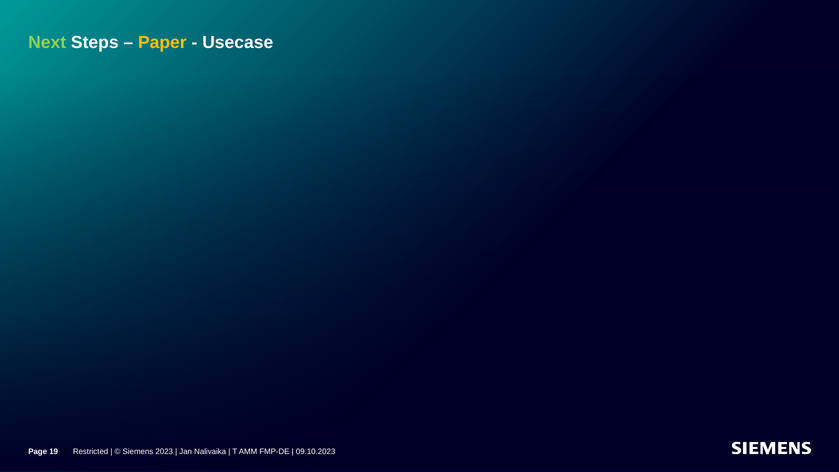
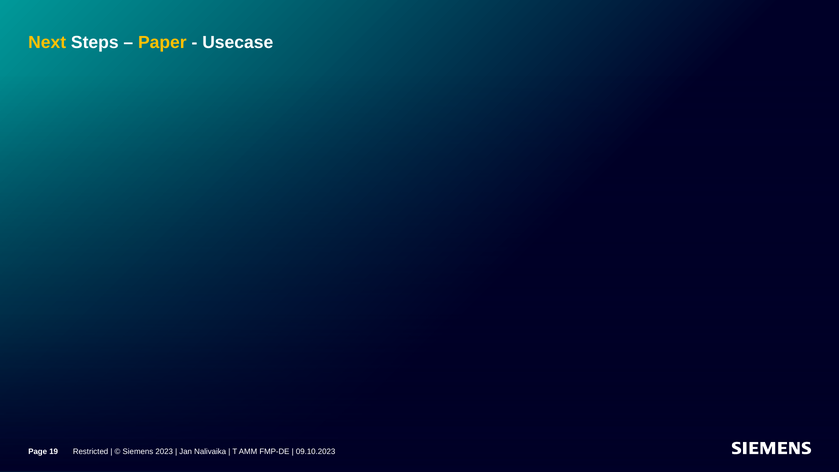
Next colour: light green -> yellow
